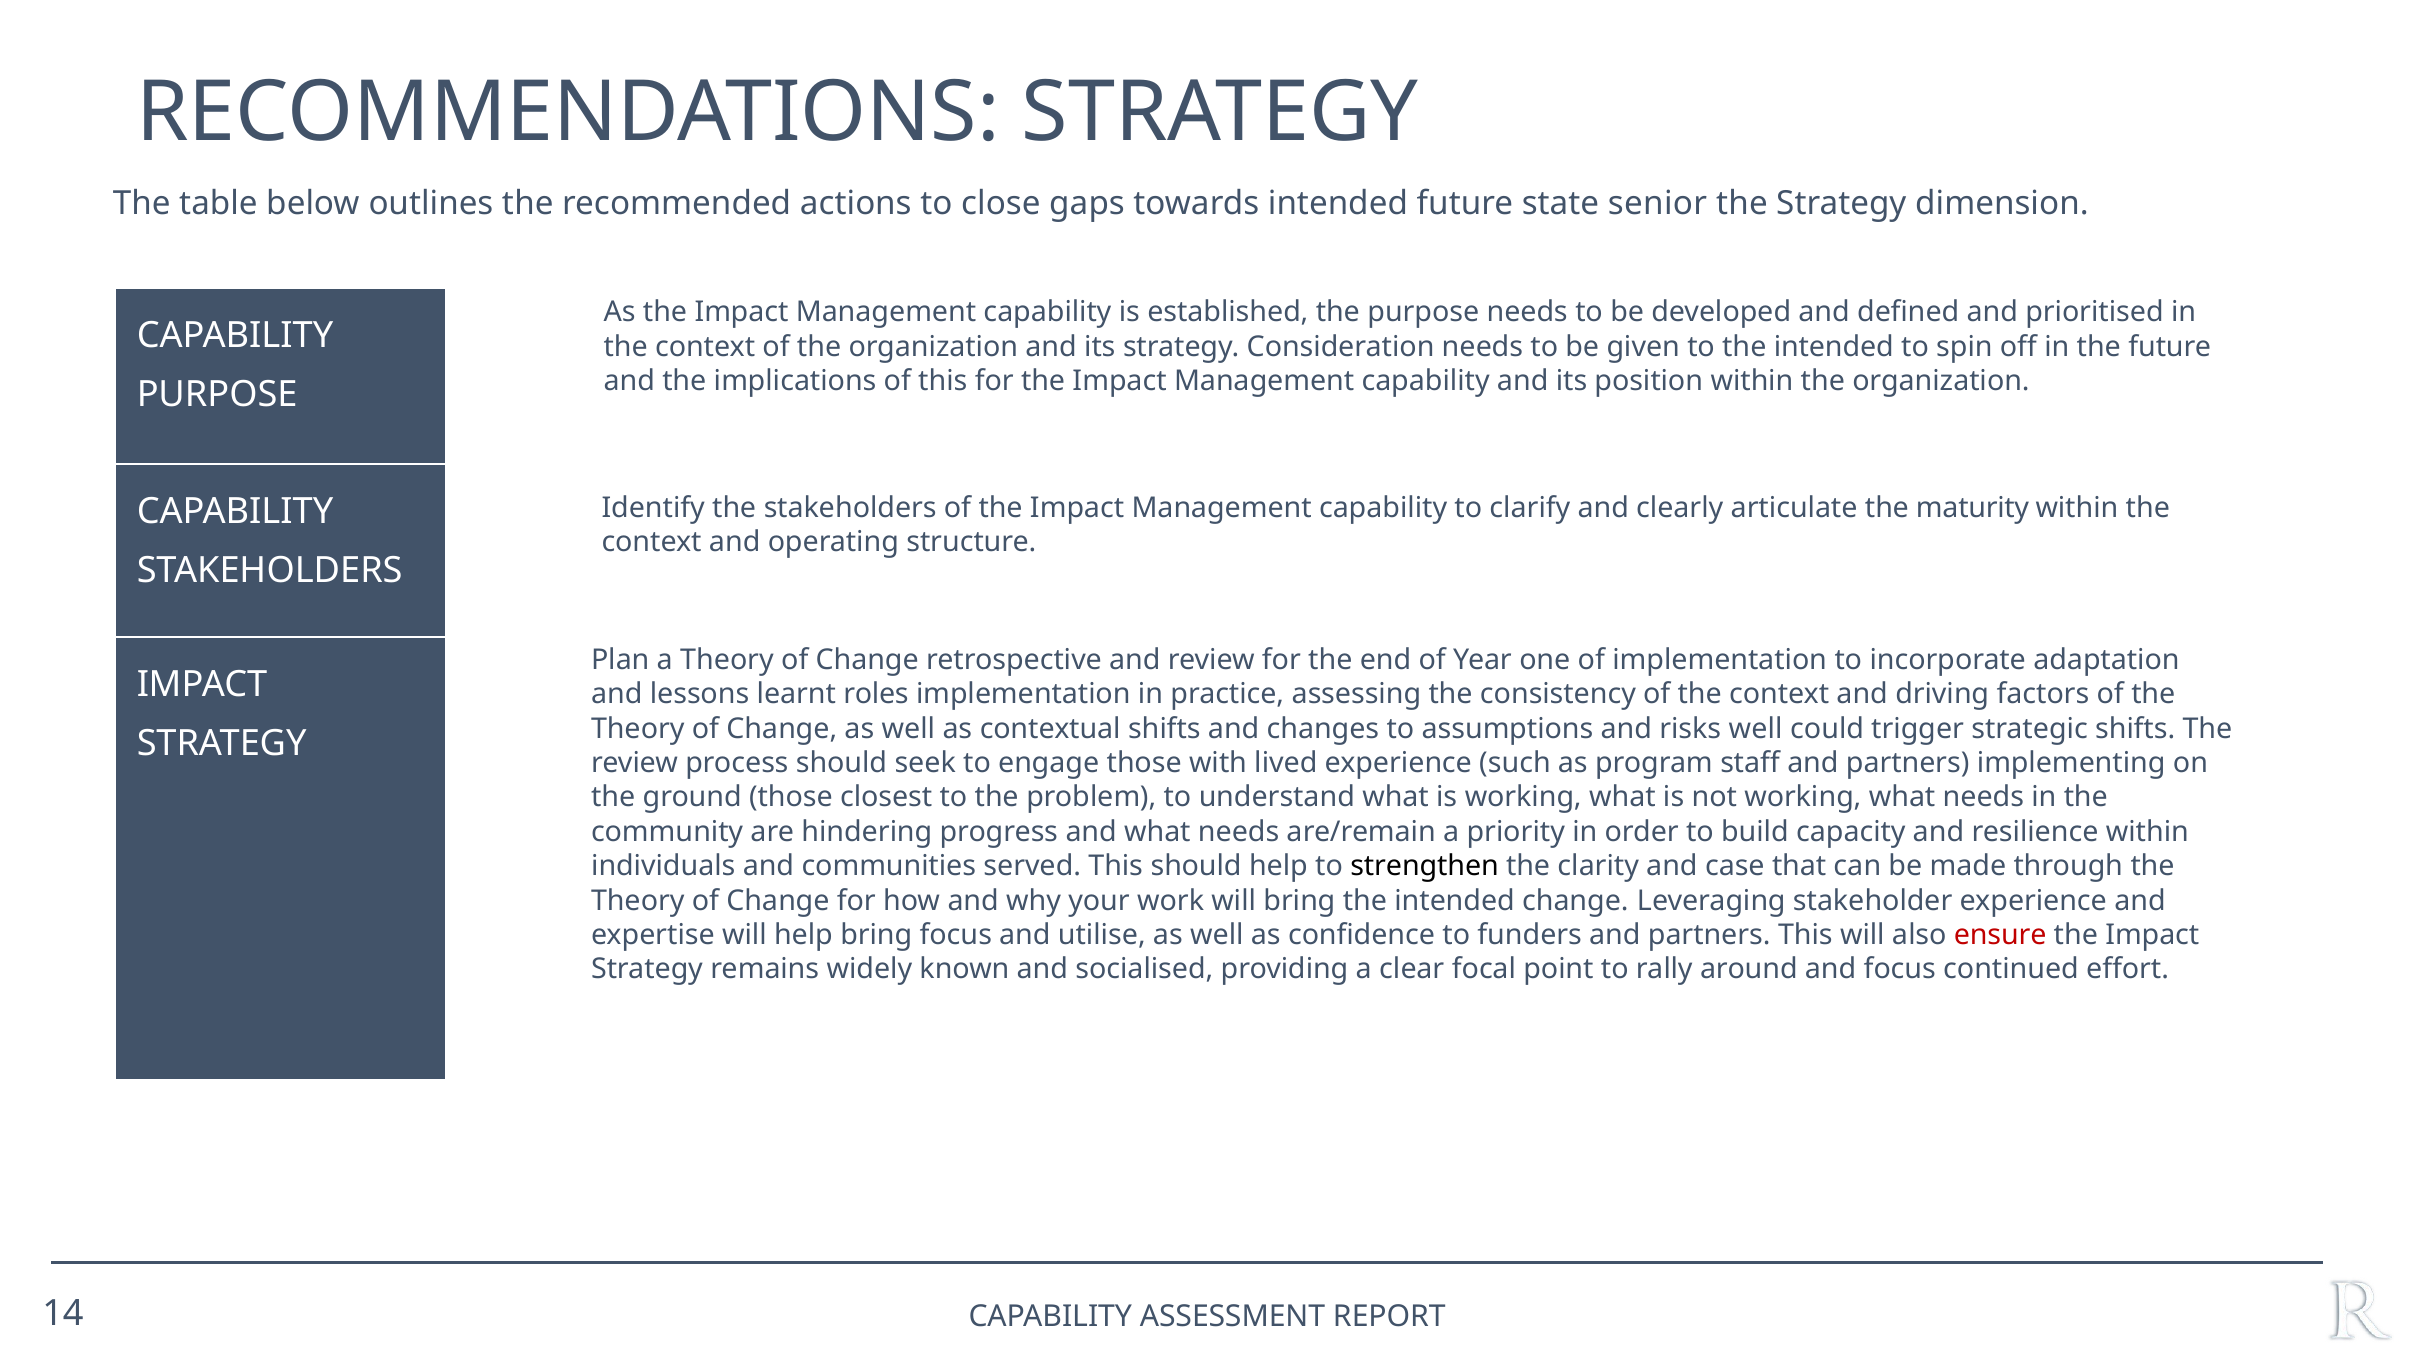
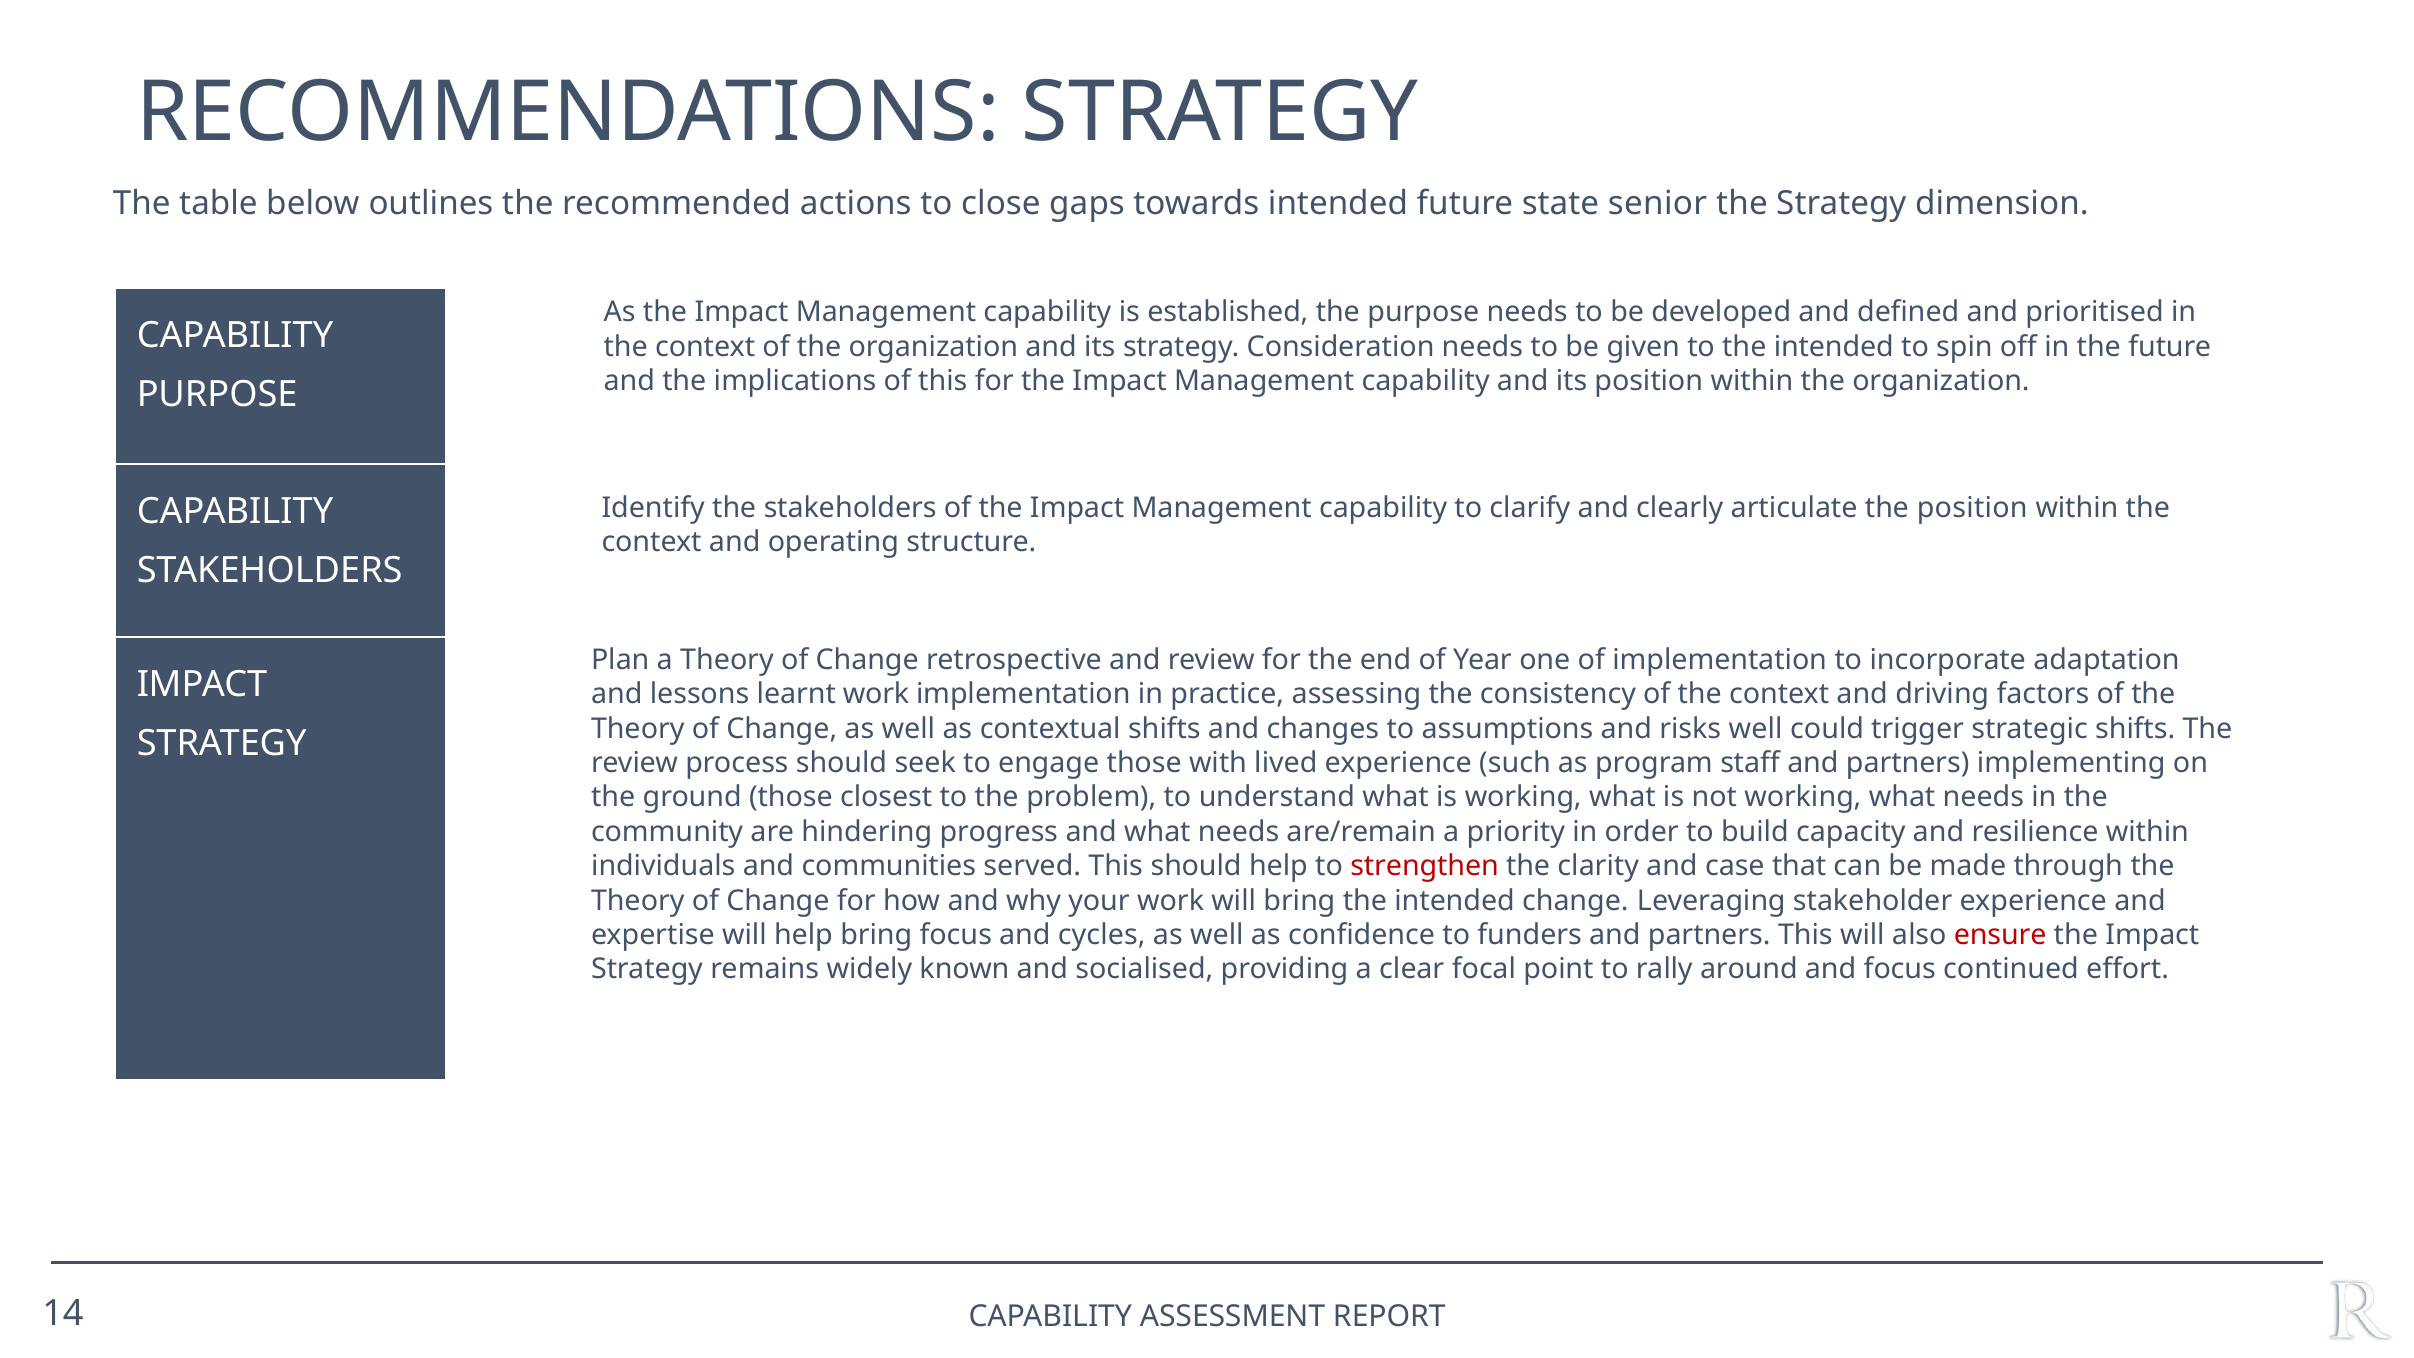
the maturity: maturity -> position
learnt roles: roles -> work
strengthen colour: black -> red
utilise: utilise -> cycles
